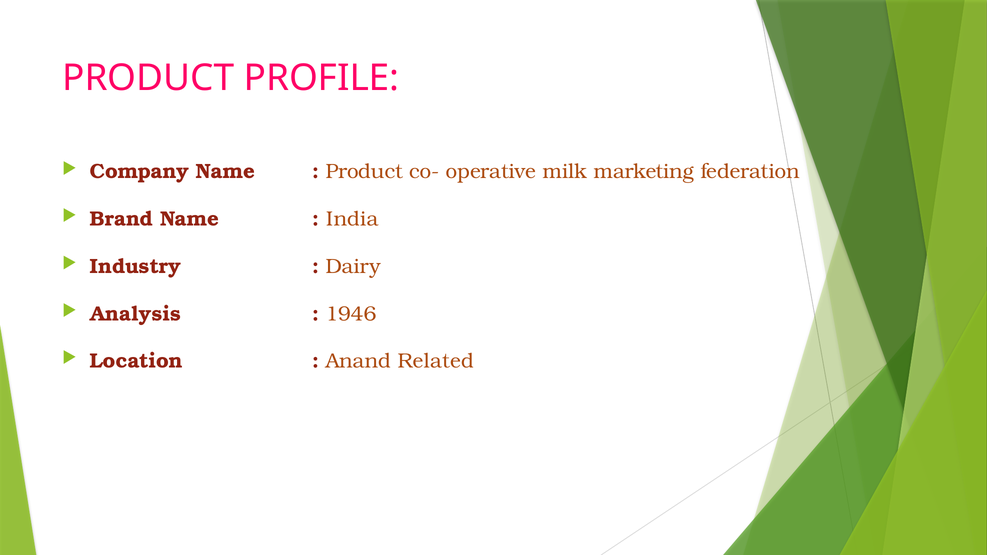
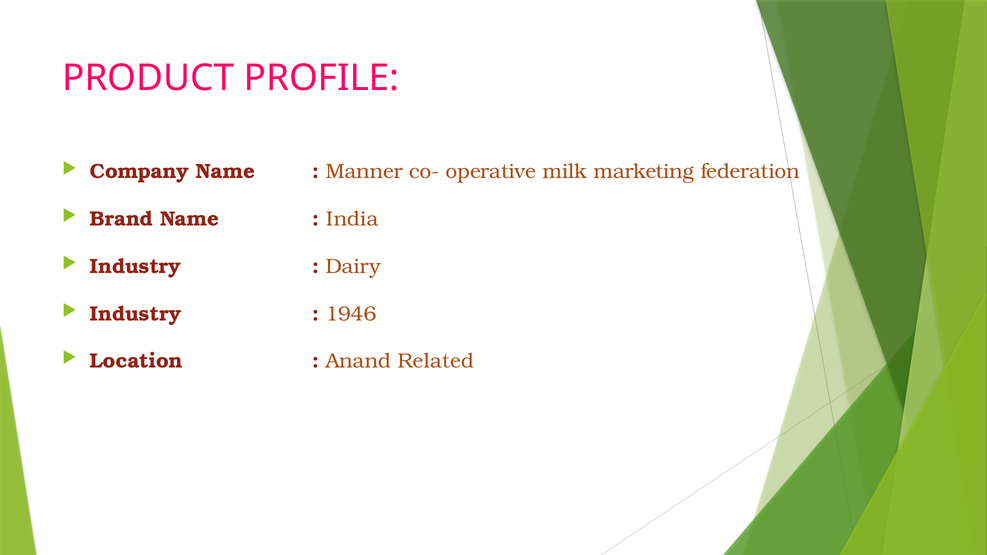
Product at (364, 172): Product -> Manner
Analysis at (136, 314): Analysis -> Industry
